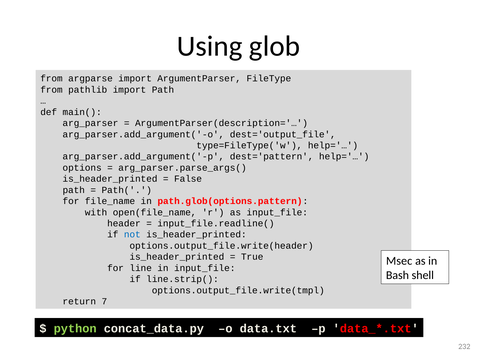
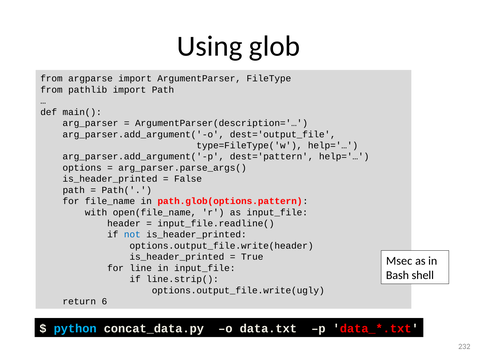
options.output_file.write(tmpl: options.output_file.write(tmpl -> options.output_file.write(ugly
7: 7 -> 6
python colour: light green -> light blue
